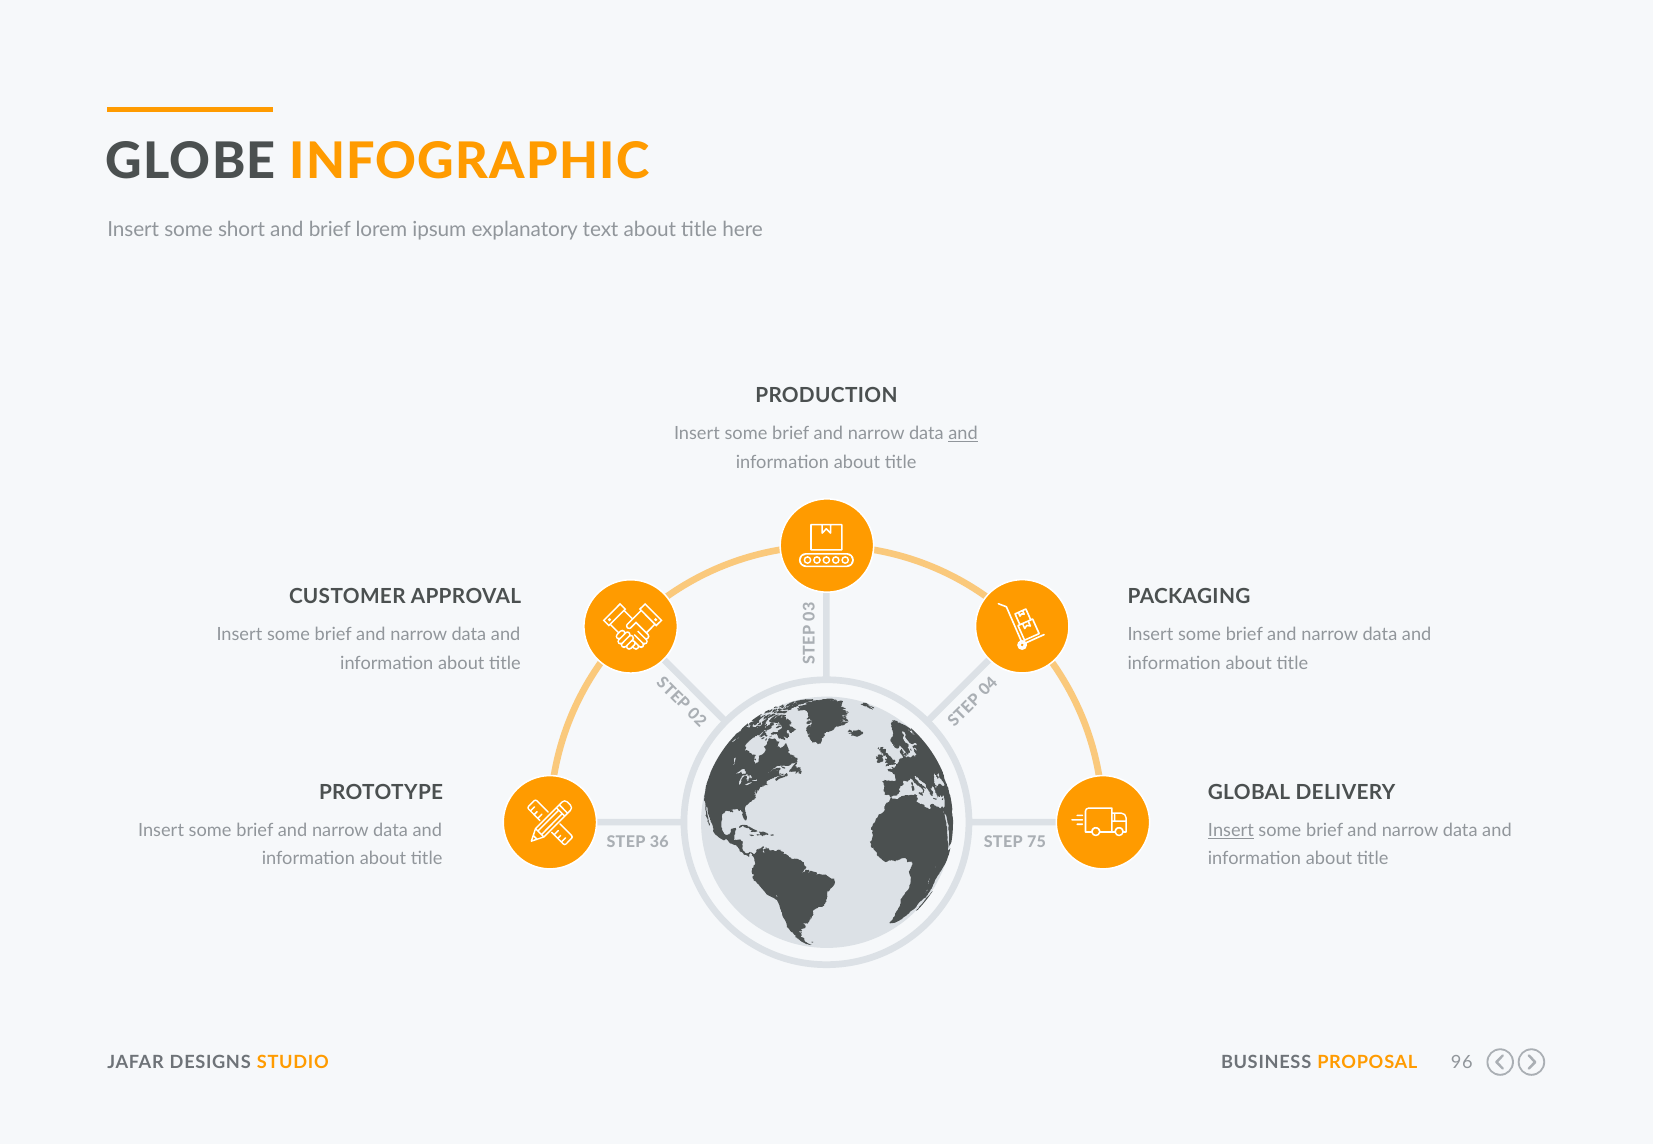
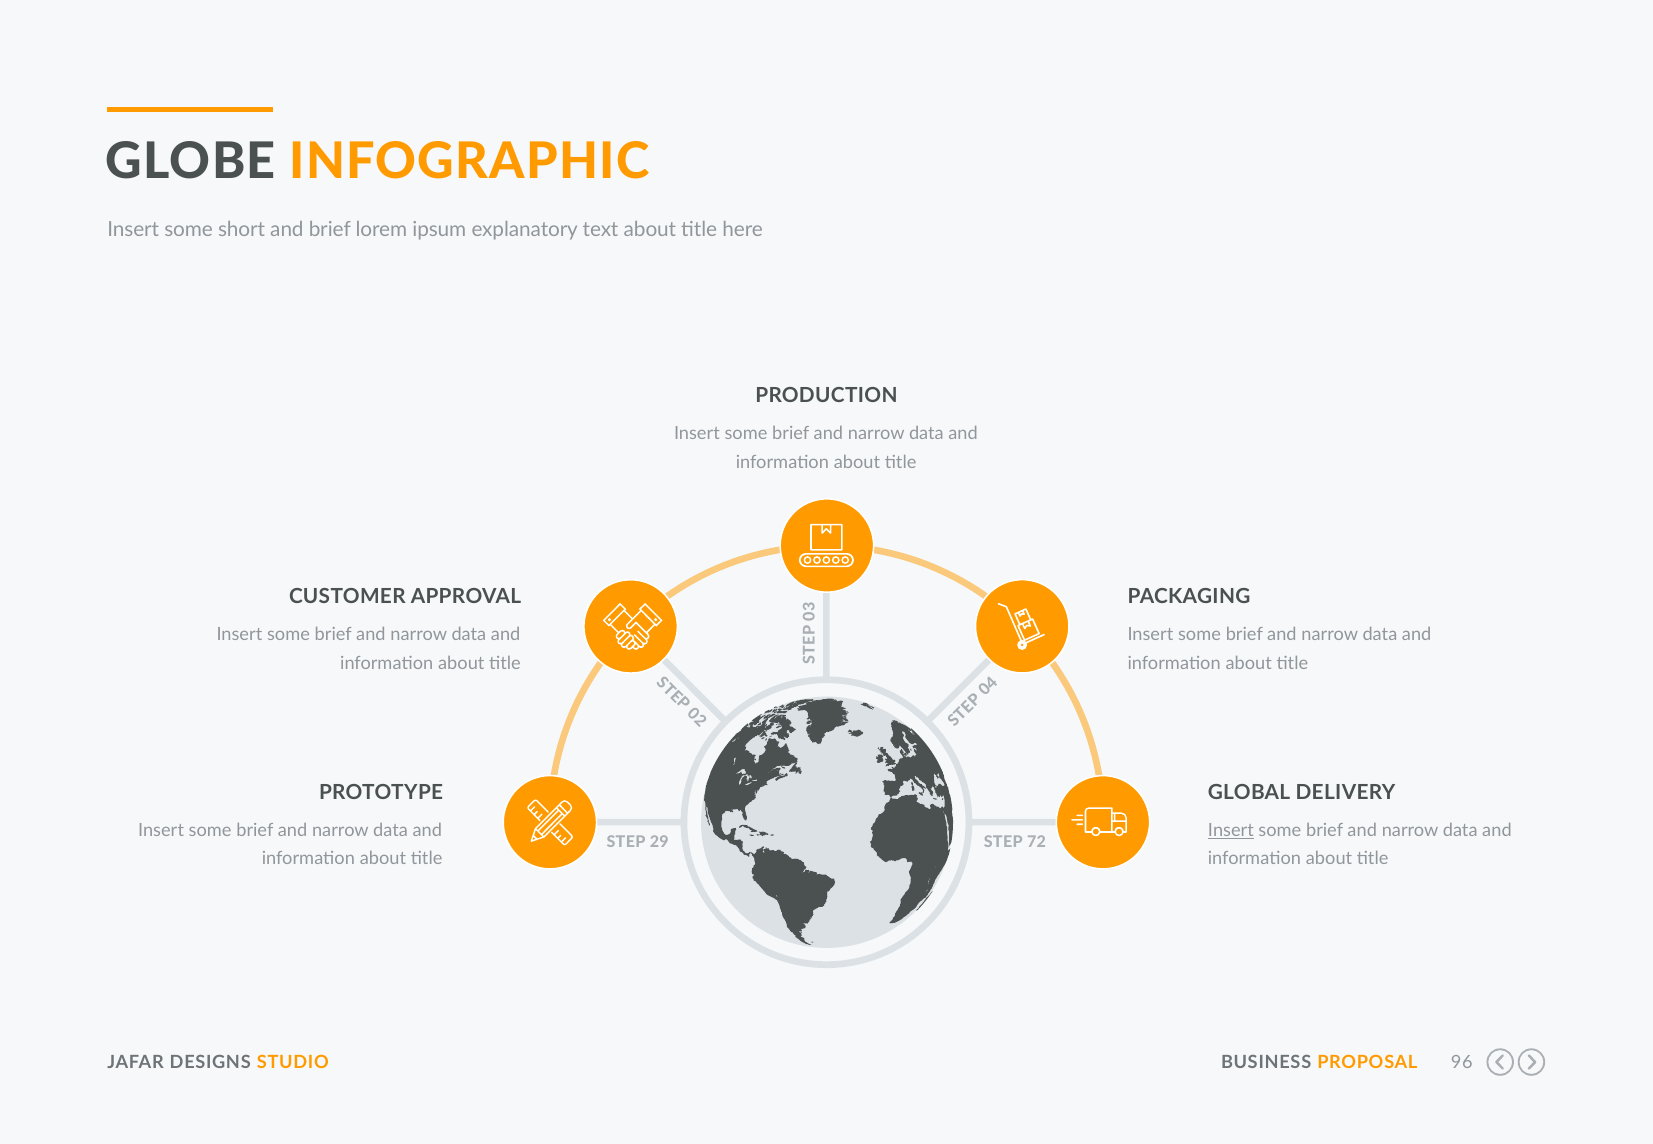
and at (963, 434) underline: present -> none
36: 36 -> 29
75: 75 -> 72
